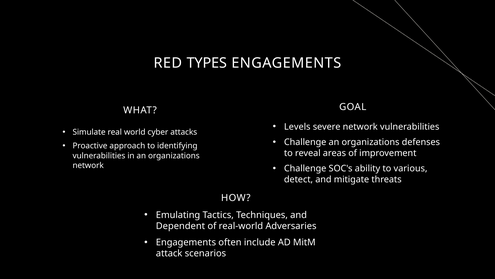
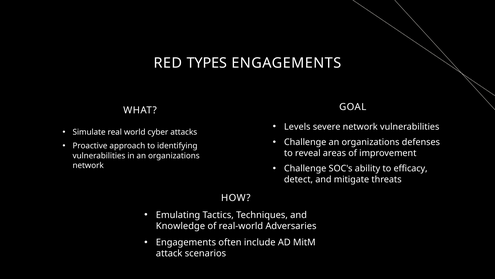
various: various -> efficacy
Dependent: Dependent -> Knowledge
